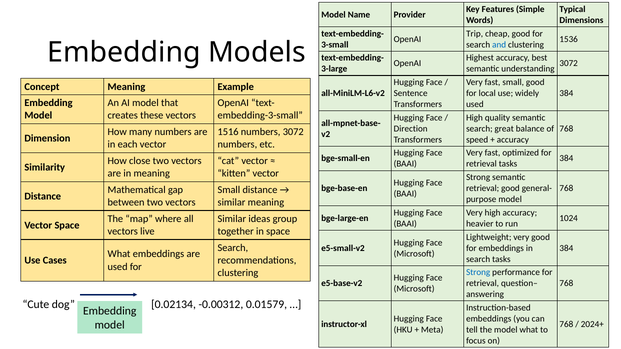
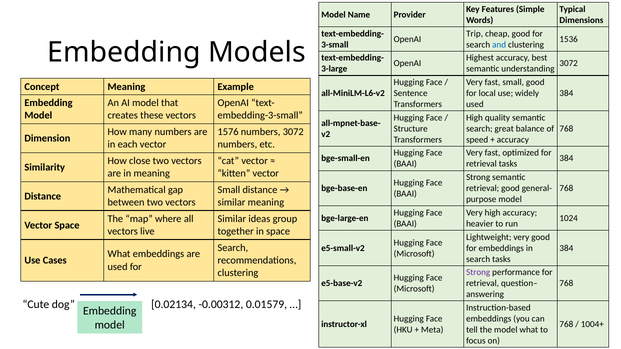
Direction: Direction -> Structure
1516: 1516 -> 1576
Strong at (478, 273) colour: blue -> purple
2024+: 2024+ -> 1004+
